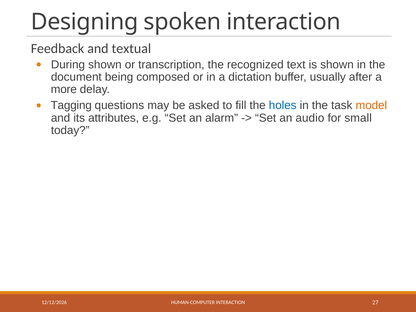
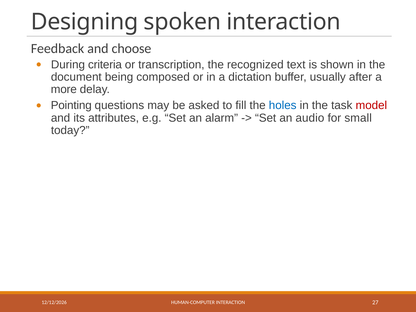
textual: textual -> choose
During shown: shown -> criteria
Tagging: Tagging -> Pointing
model colour: orange -> red
